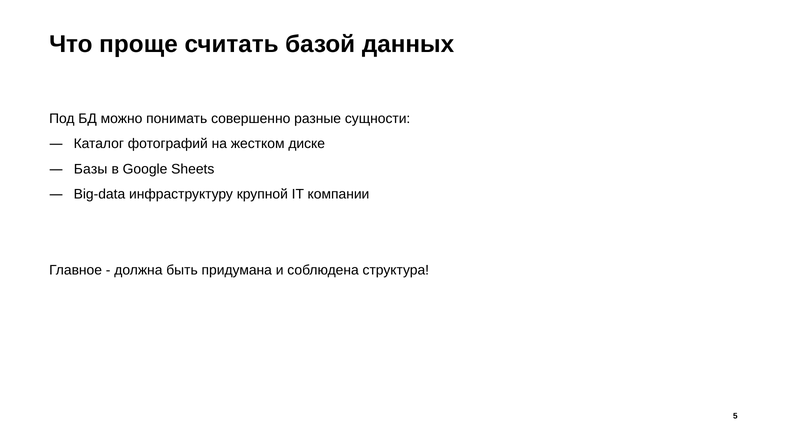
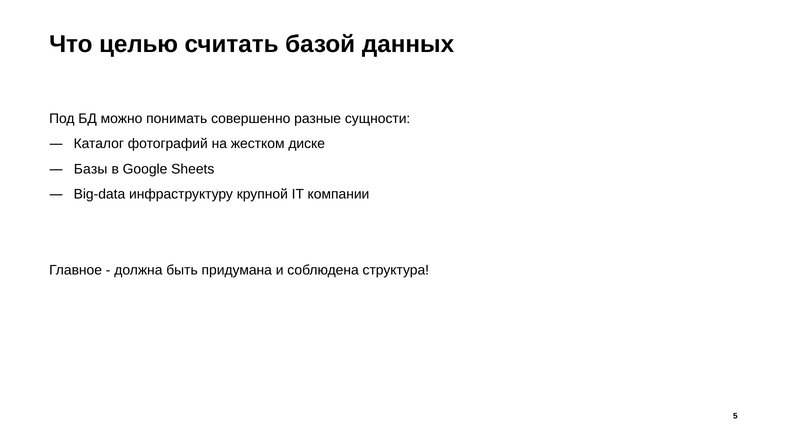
проще: проще -> целью
